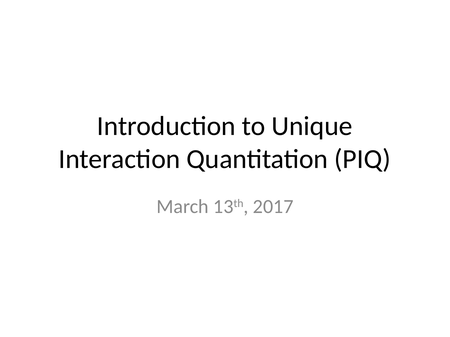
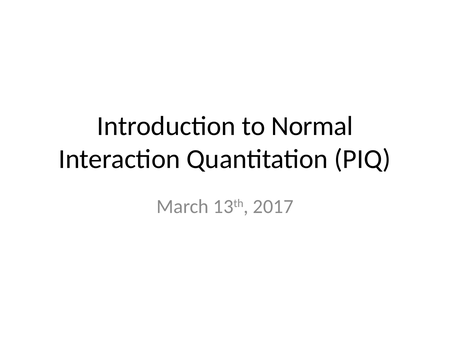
Unique: Unique -> Normal
